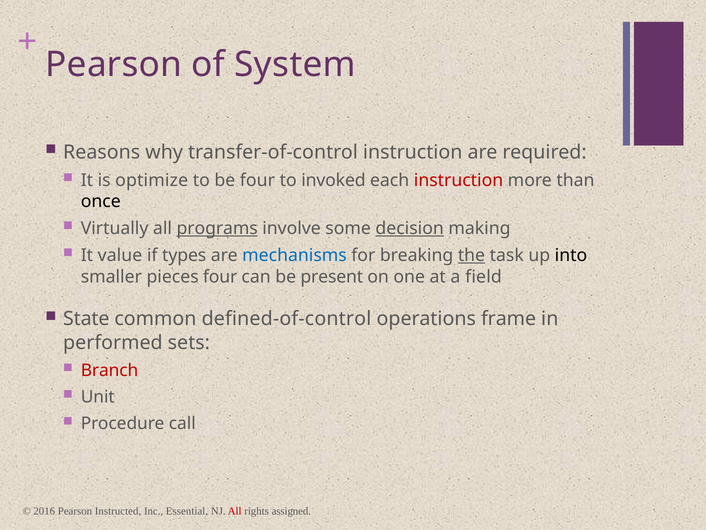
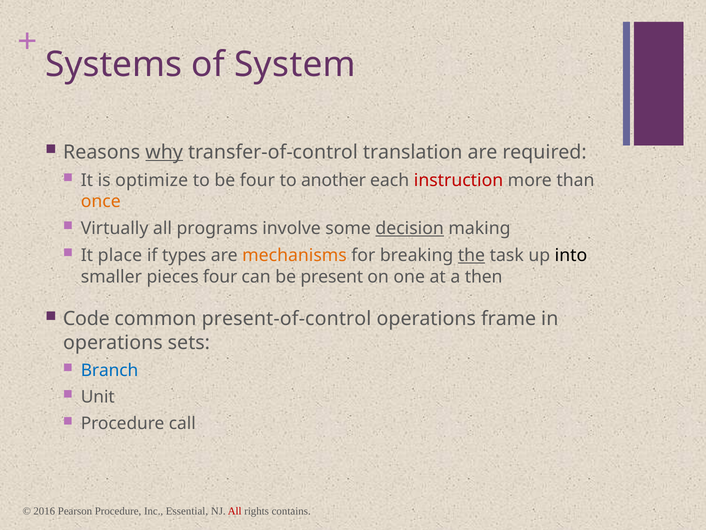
Pearson at (114, 64): Pearson -> Systems
why underline: none -> present
transfer-of-control instruction: instruction -> translation
invoked: invoked -> another
once colour: black -> orange
programs underline: present -> none
value: value -> place
mechanisms colour: blue -> orange
field: field -> then
State: State -> Code
defined-of-control: defined-of-control -> present-of-control
performed at (113, 342): performed -> operations
Branch colour: red -> blue
Pearson Instructed: Instructed -> Procedure
assigned: assigned -> contains
